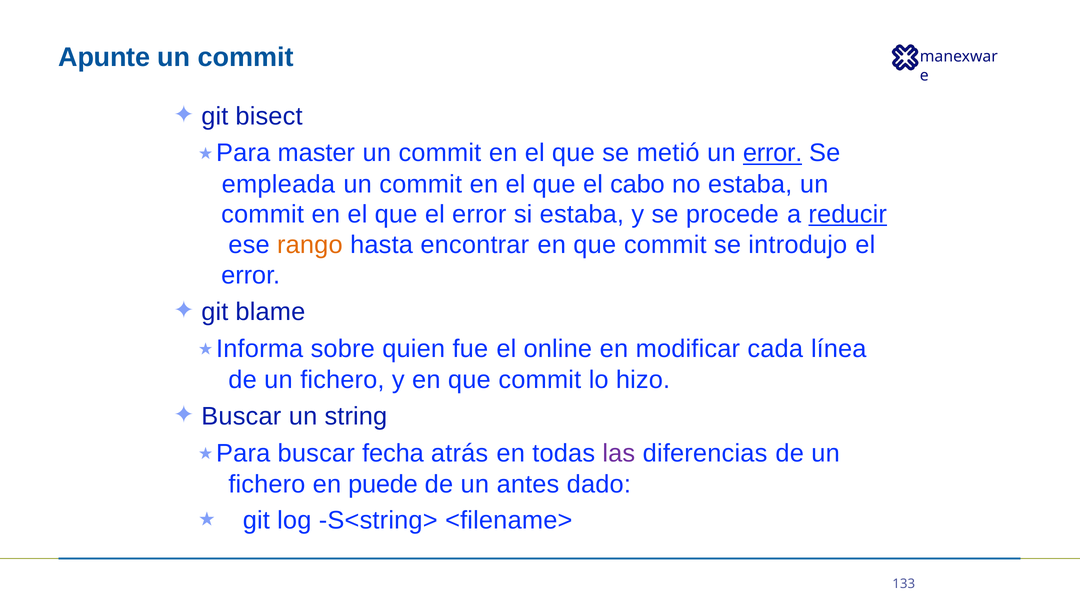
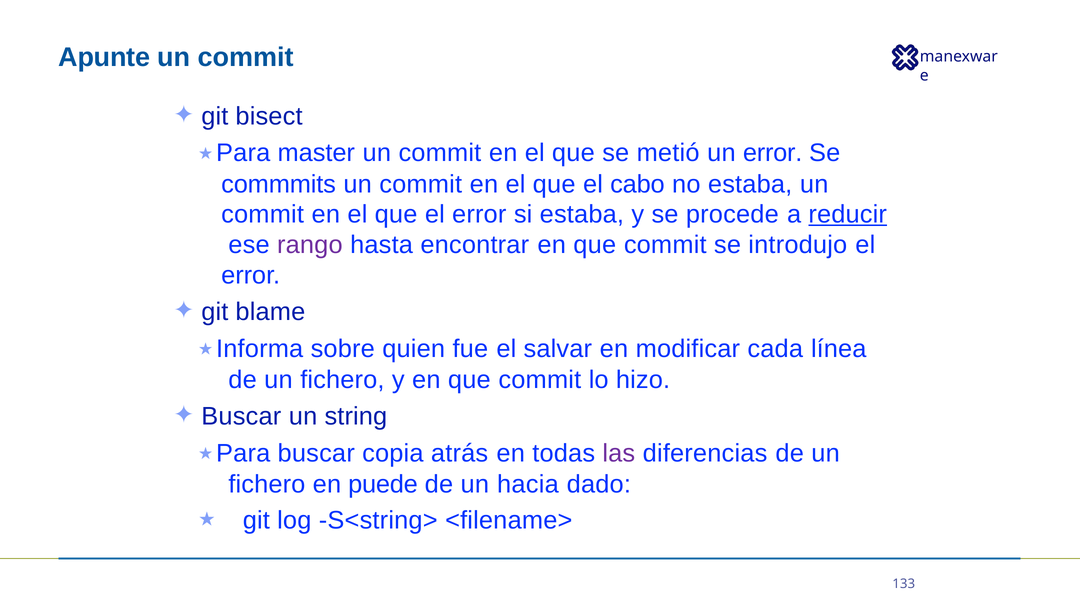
error at (773, 153) underline: present -> none
empleada: empleada -> commmits
rango colour: orange -> purple
online: online -> salvar
fecha: fecha -> copia
antes: antes -> hacia
